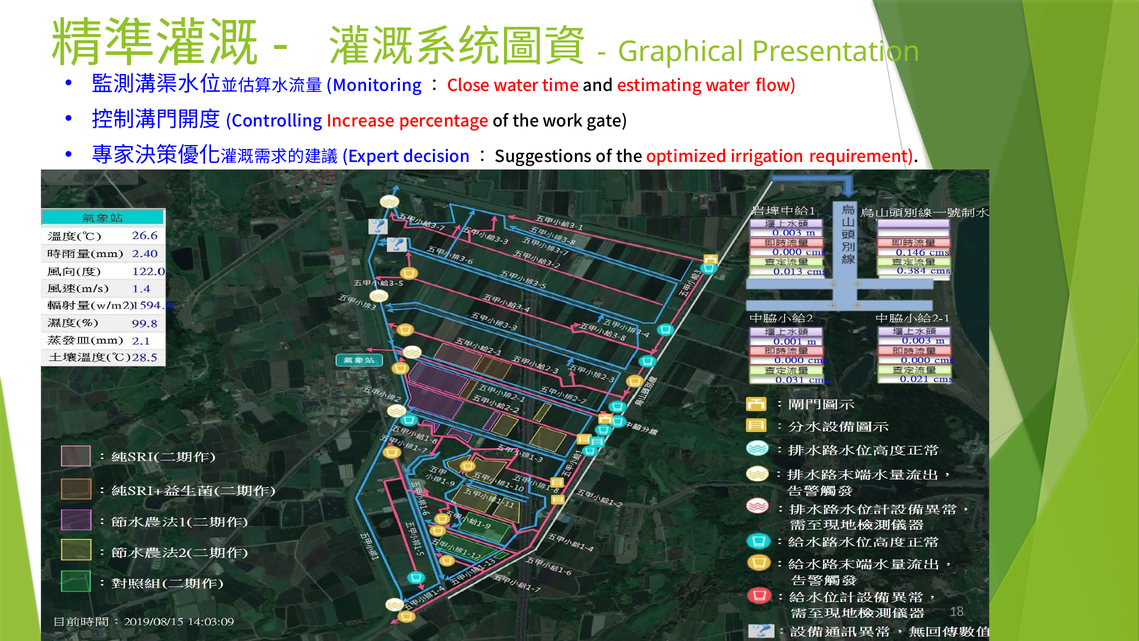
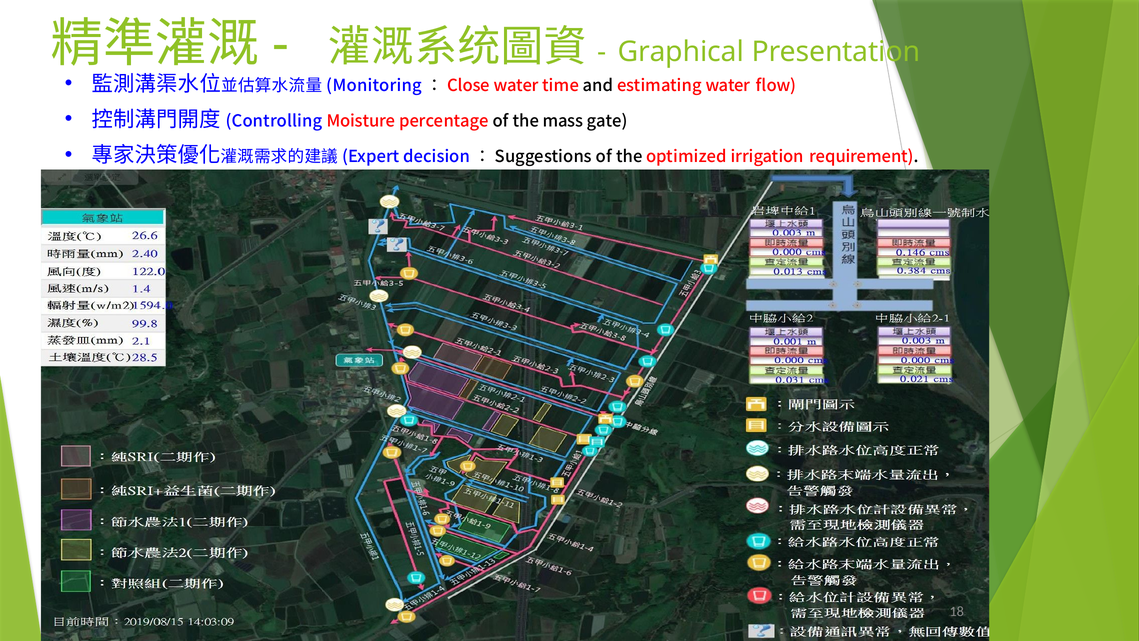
Increase: Increase -> Moisture
work: work -> mass
